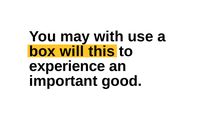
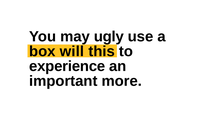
with: with -> ugly
good: good -> more
